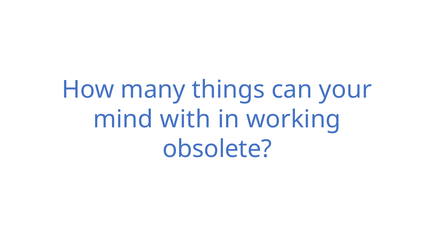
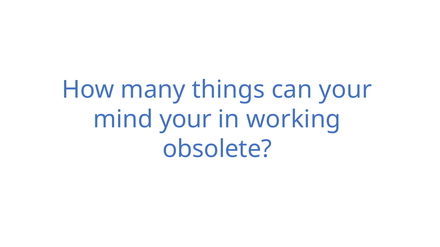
mind with: with -> your
